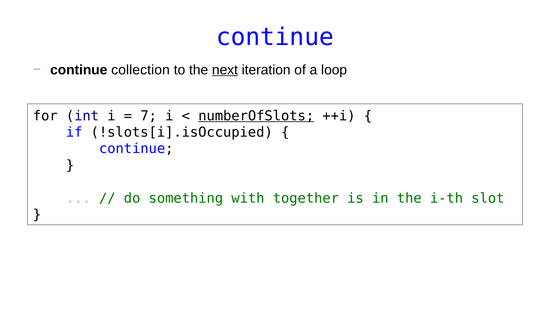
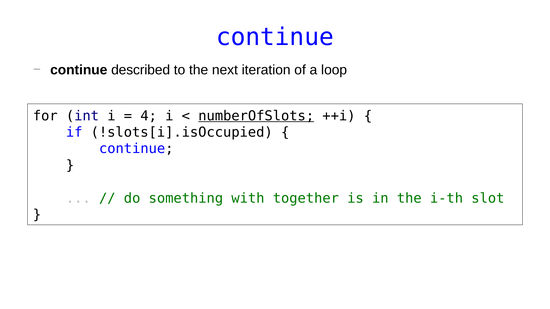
collection: collection -> described
next underline: present -> none
7: 7 -> 4
